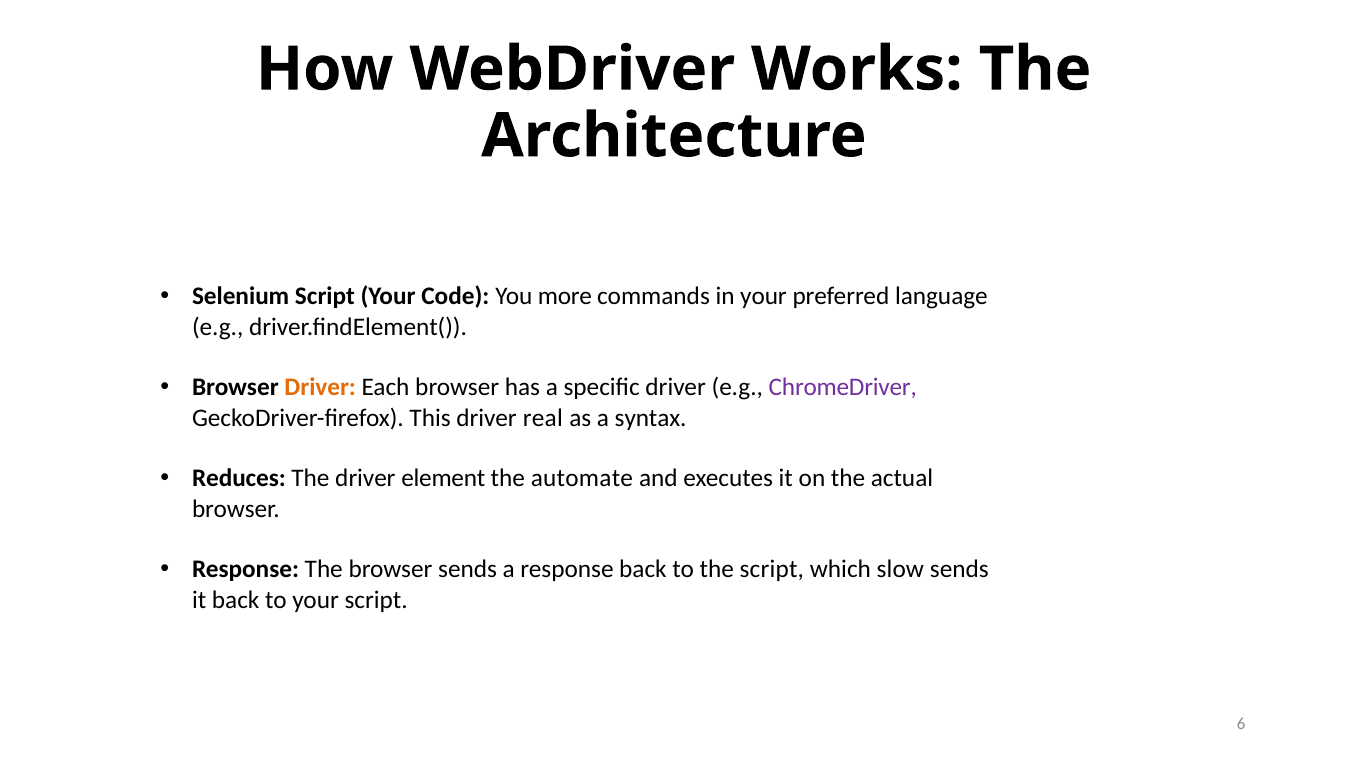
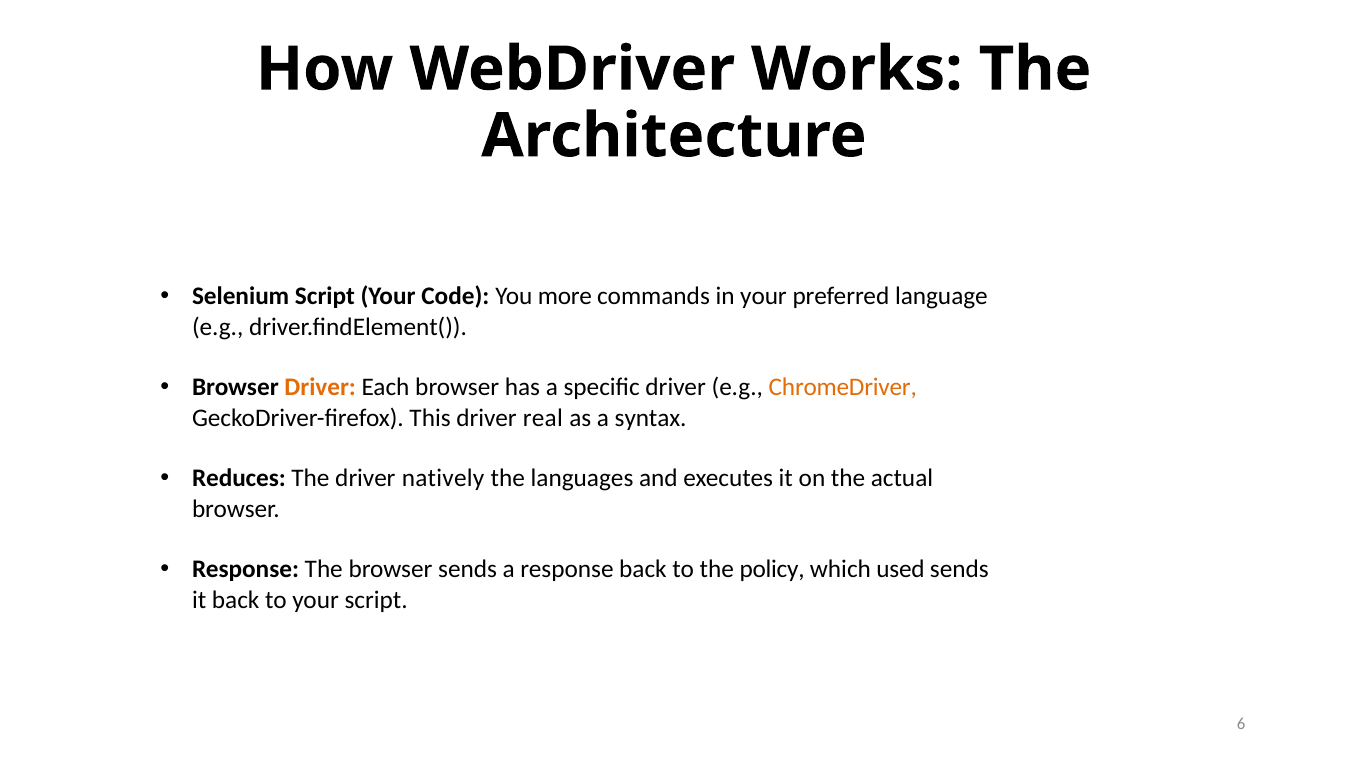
ChromeDriver colour: purple -> orange
element: element -> natively
automate: automate -> languages
the script: script -> policy
slow: slow -> used
